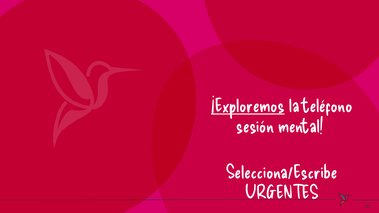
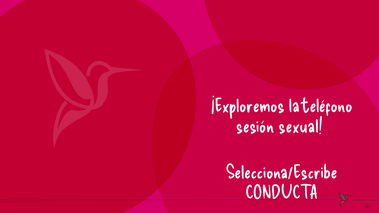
¡Exploremos underline: present -> none
mental: mental -> sexual
URGENTES: URGENTES -> CONDUCTA
